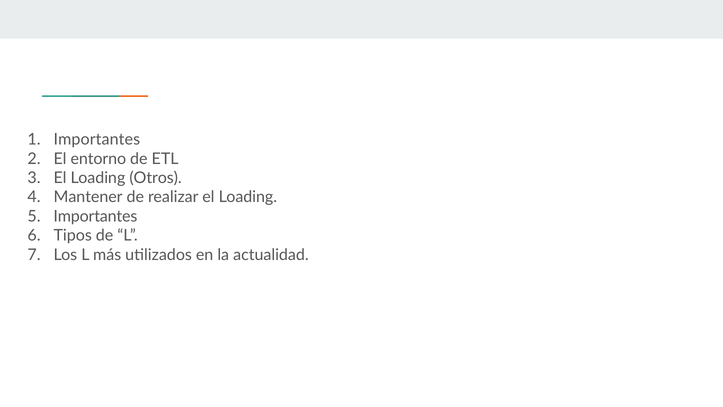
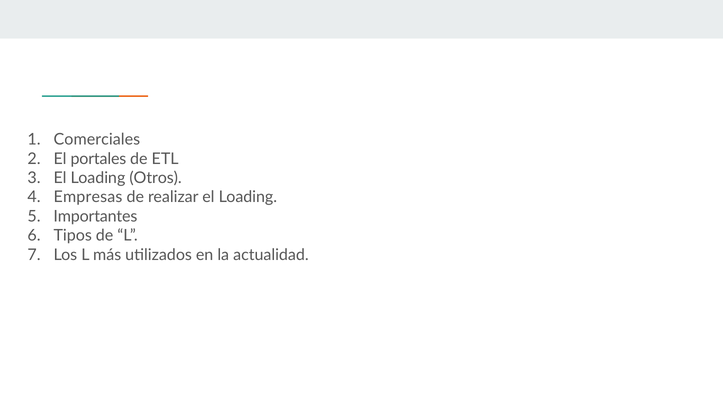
Importantes at (97, 139): Importantes -> Comerciales
entorno: entorno -> portales
Mantener: Mantener -> Empresas
